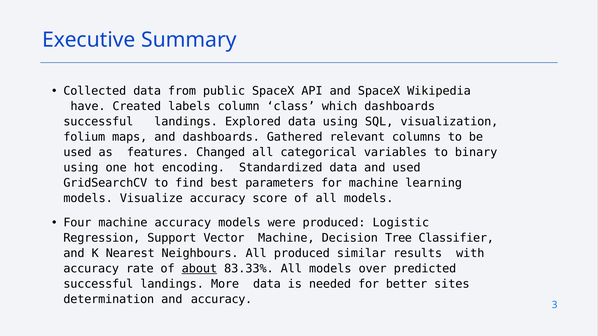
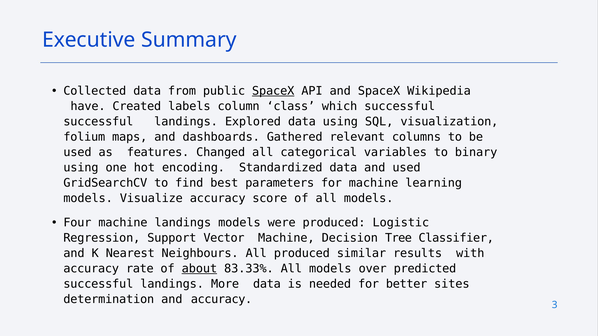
SpaceX at (273, 91) underline: none -> present
which dashboards: dashboards -> successful
machine accuracy: accuracy -> landings
